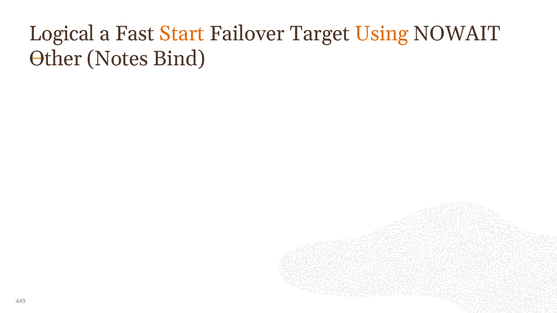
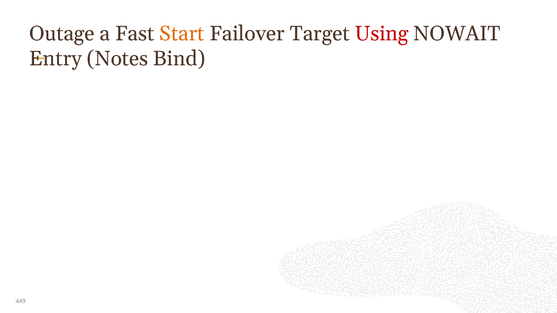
Logical: Logical -> Outage
Using colour: orange -> red
Other: Other -> Entry
